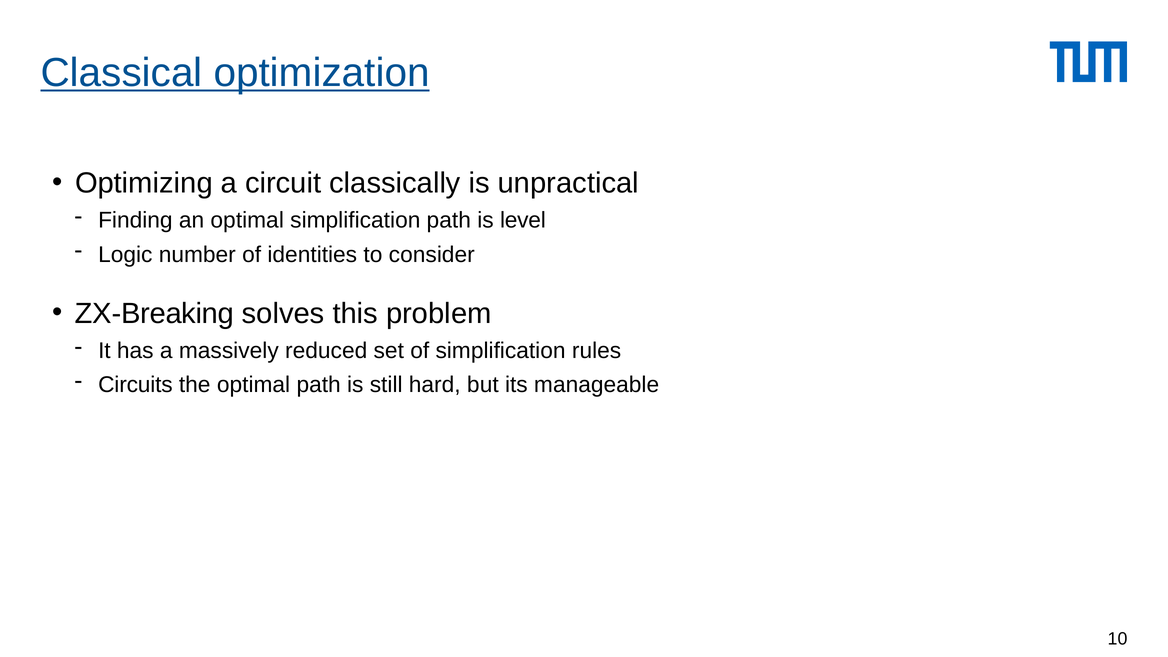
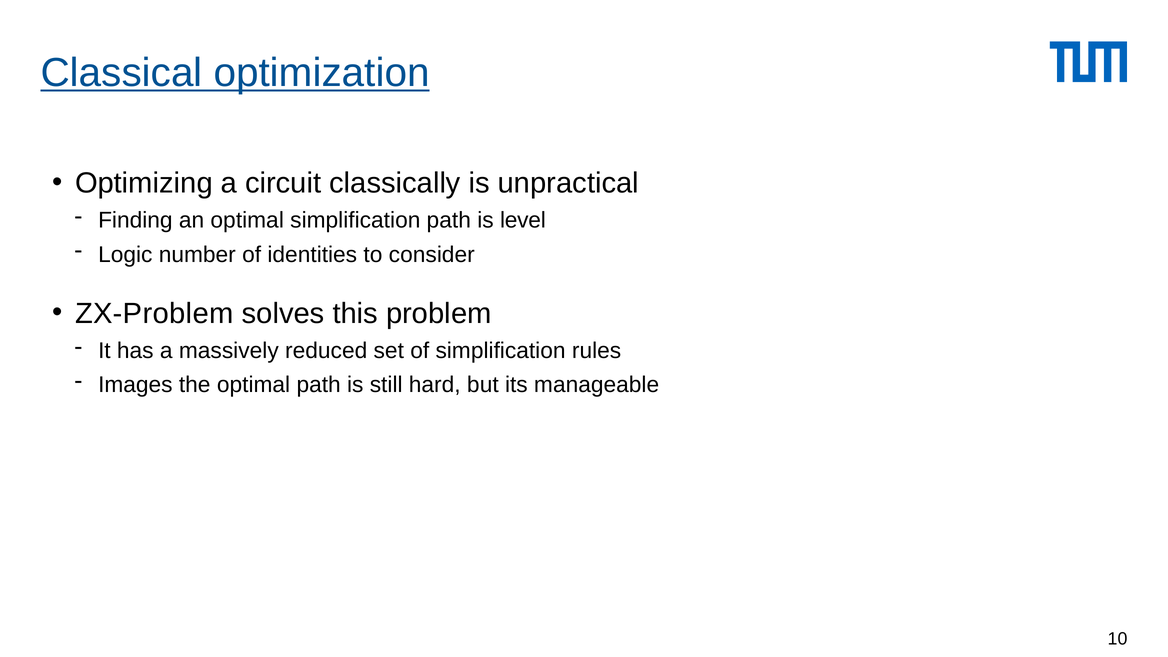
ZX-Breaking: ZX-Breaking -> ZX-Problem
Circuits: Circuits -> Images
